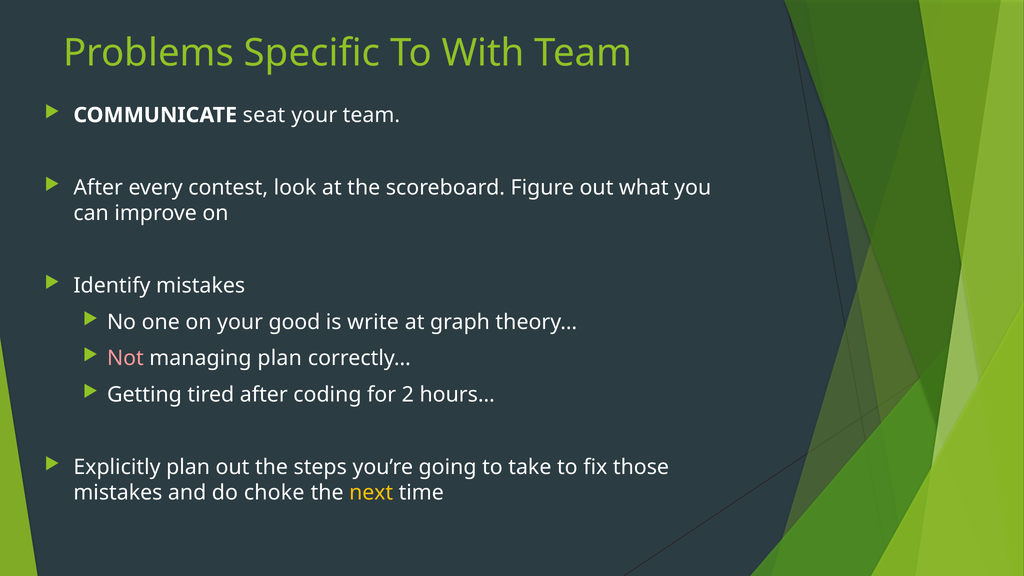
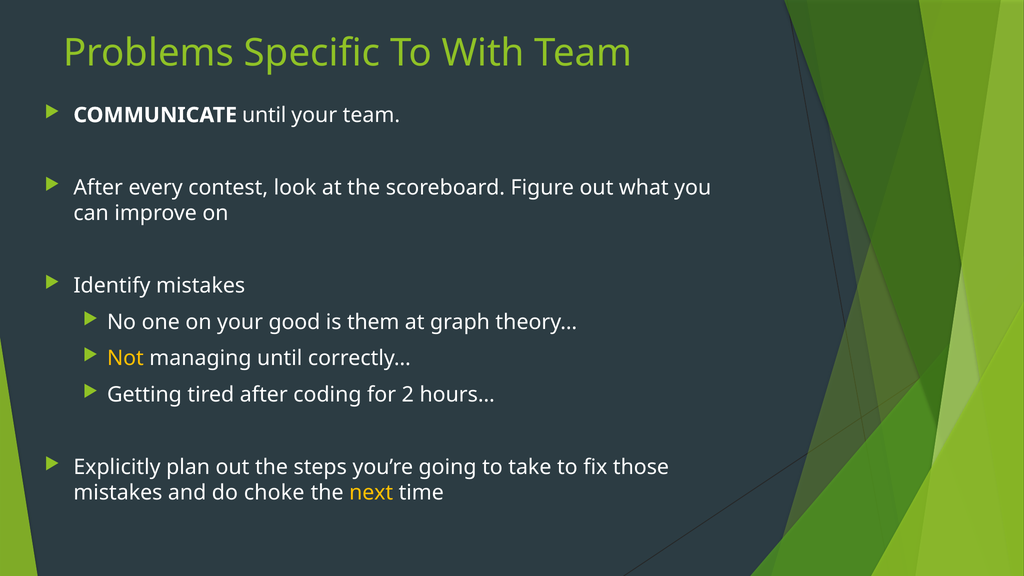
COMMUNICATE seat: seat -> until
write: write -> them
Not colour: pink -> yellow
managing plan: plan -> until
